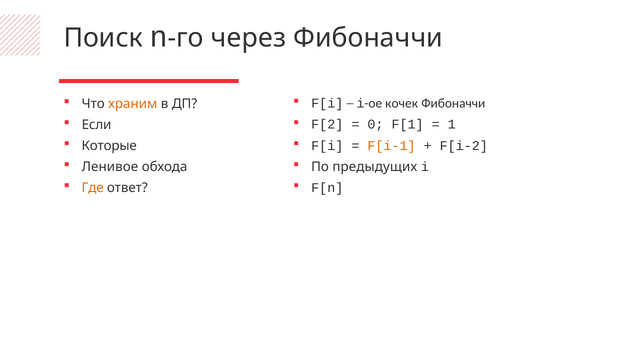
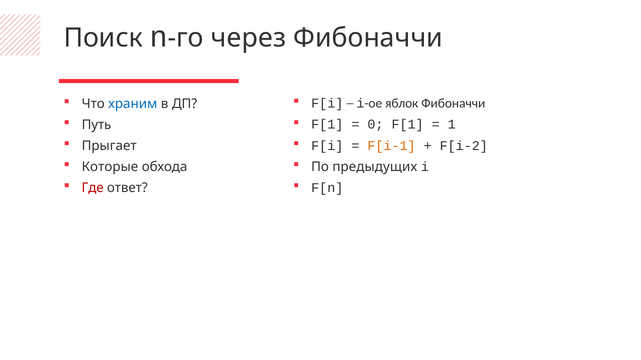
кочек: кочек -> яблок
храним colour: orange -> blue
F[2 at (327, 125): F[2 -> F[1
Если: Если -> Путь
Которые: Которые -> Прыгает
Ленивое: Ленивое -> Которые
Где colour: orange -> red
